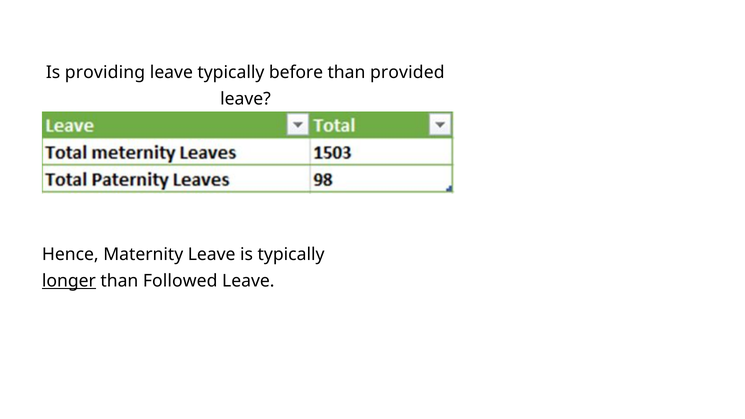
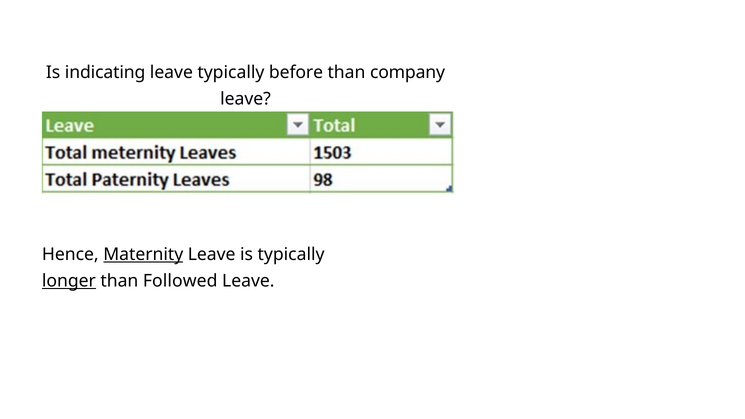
providing: providing -> indicating
provided: provided -> company
Maternity underline: none -> present
